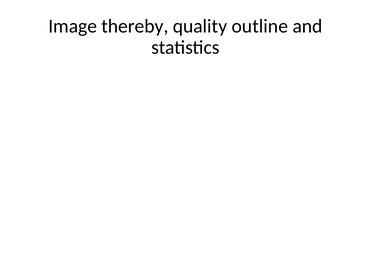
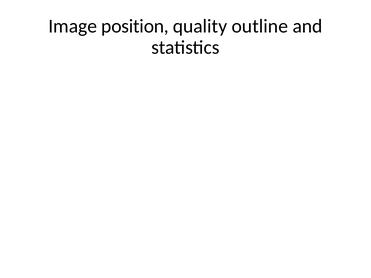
thereby: thereby -> position
